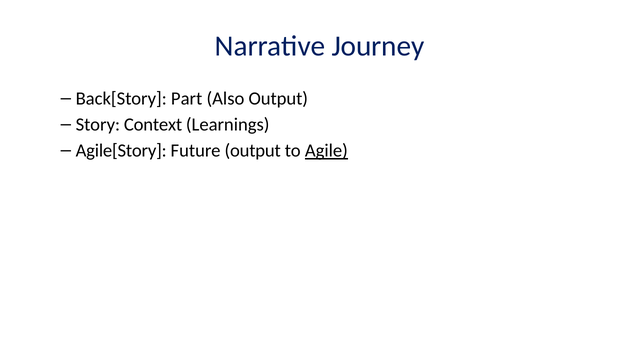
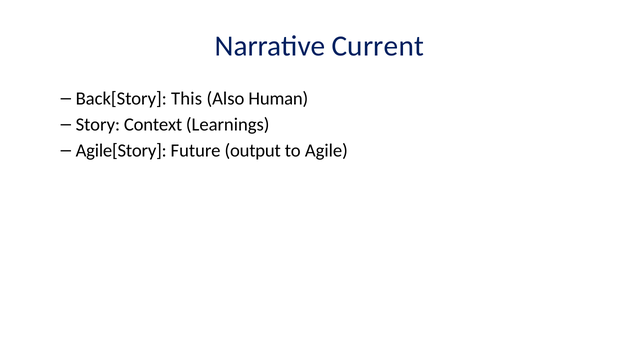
Journey: Journey -> Current
Part: Part -> This
Also Output: Output -> Human
Agile underline: present -> none
